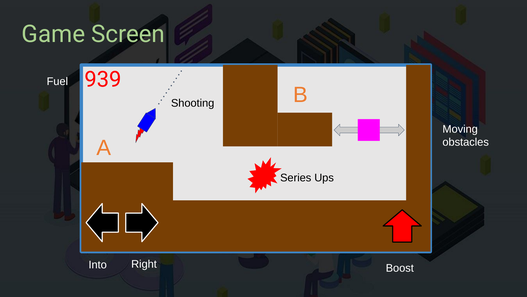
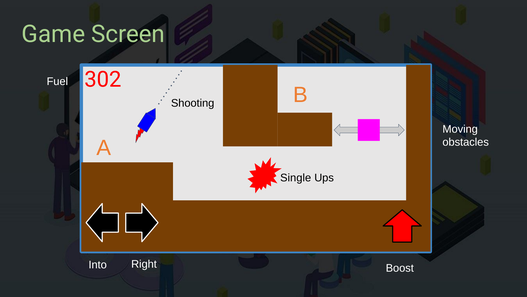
939: 939 -> 302
Series: Series -> Single
